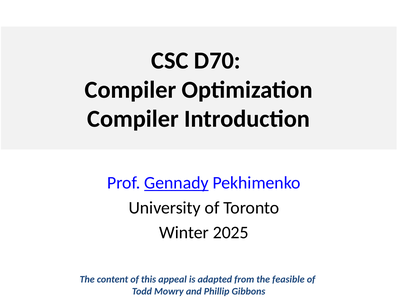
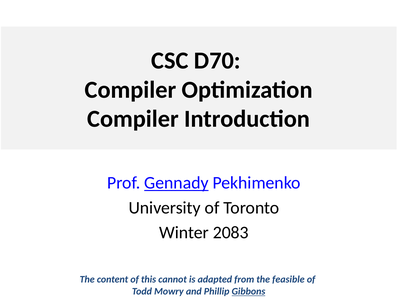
2025: 2025 -> 2083
appeal: appeal -> cannot
Gibbons underline: none -> present
